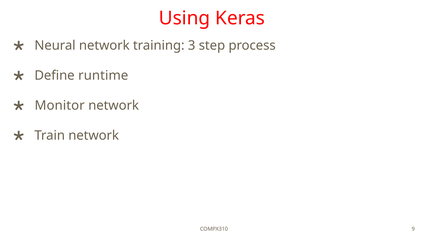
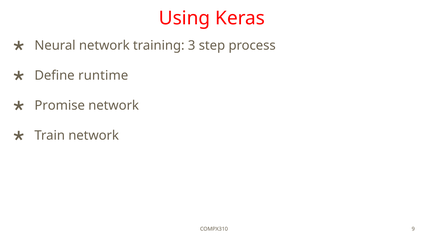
Monitor: Monitor -> Promise
